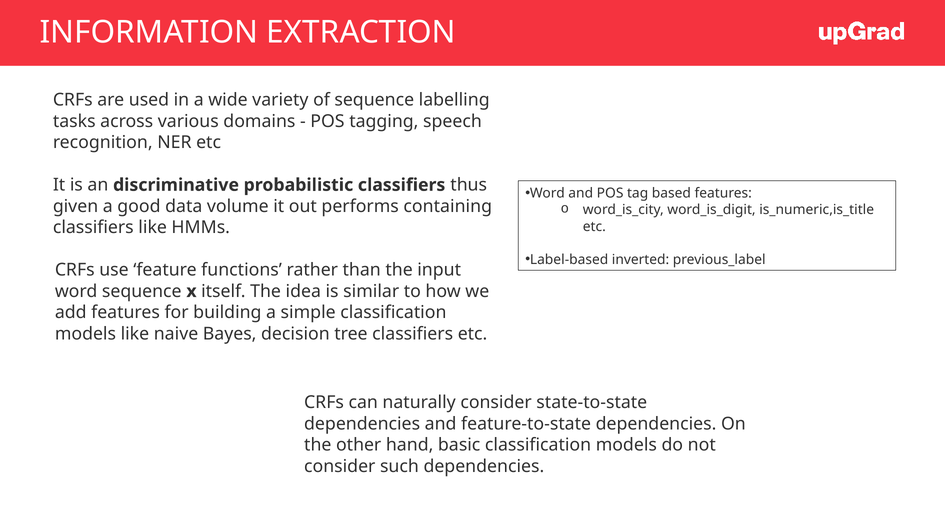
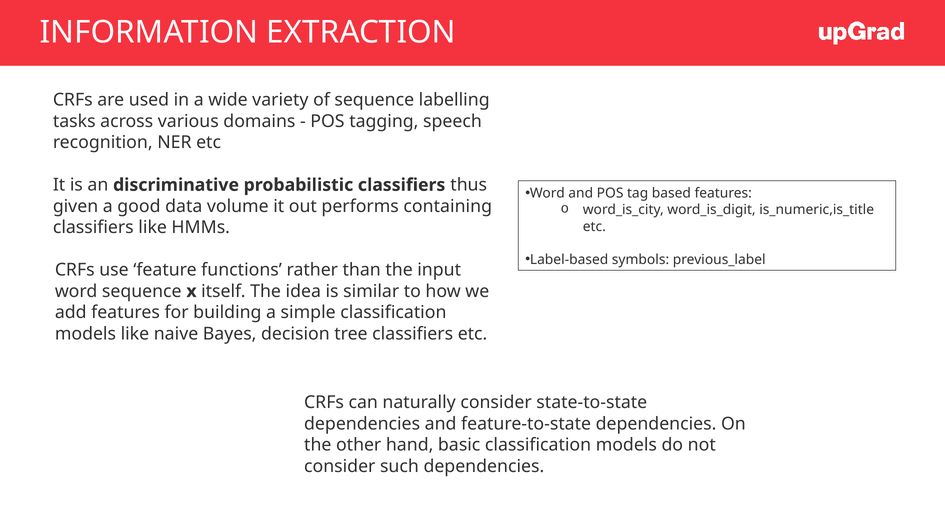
inverted: inverted -> symbols
